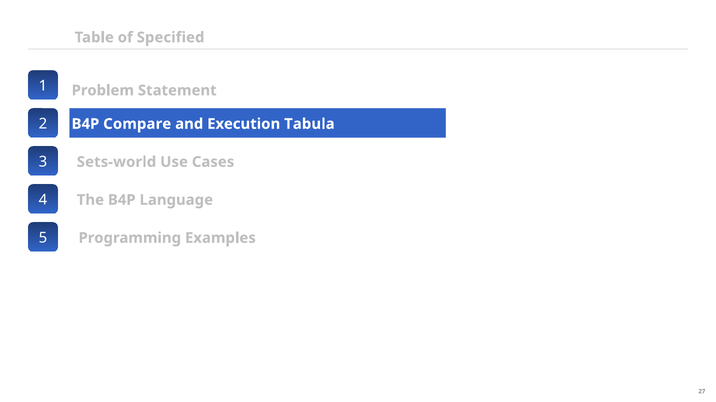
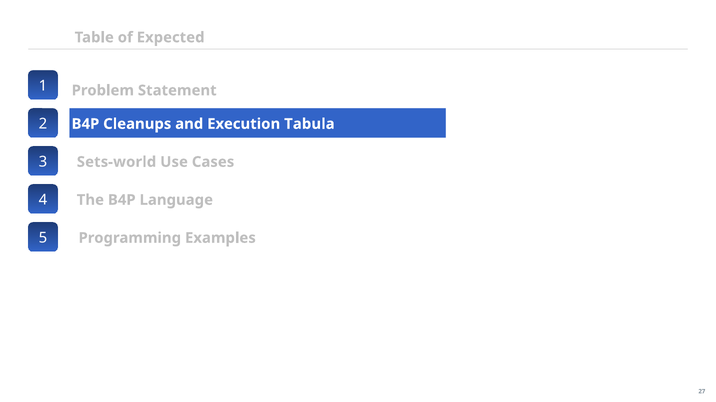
Specified: Specified -> Expected
Compare: Compare -> Cleanups
